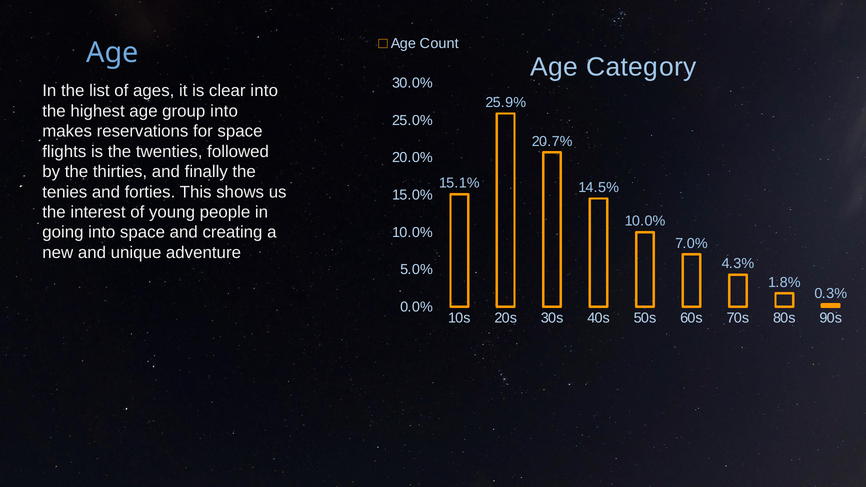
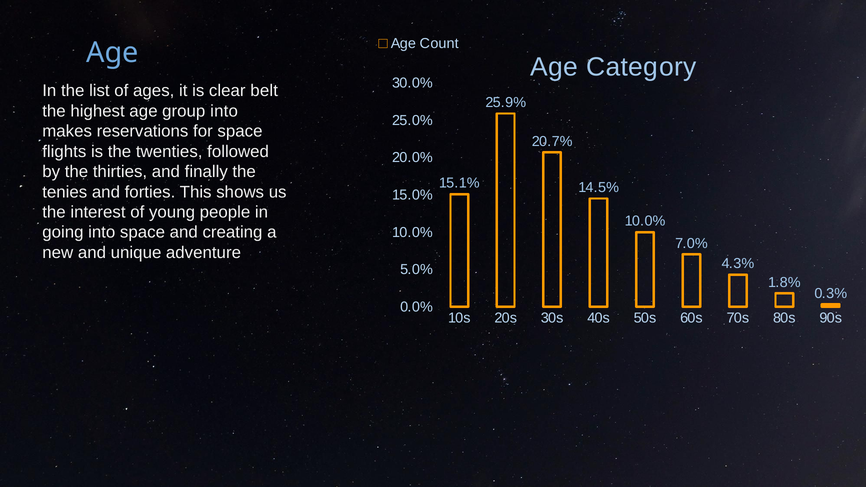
clear into: into -> belt
